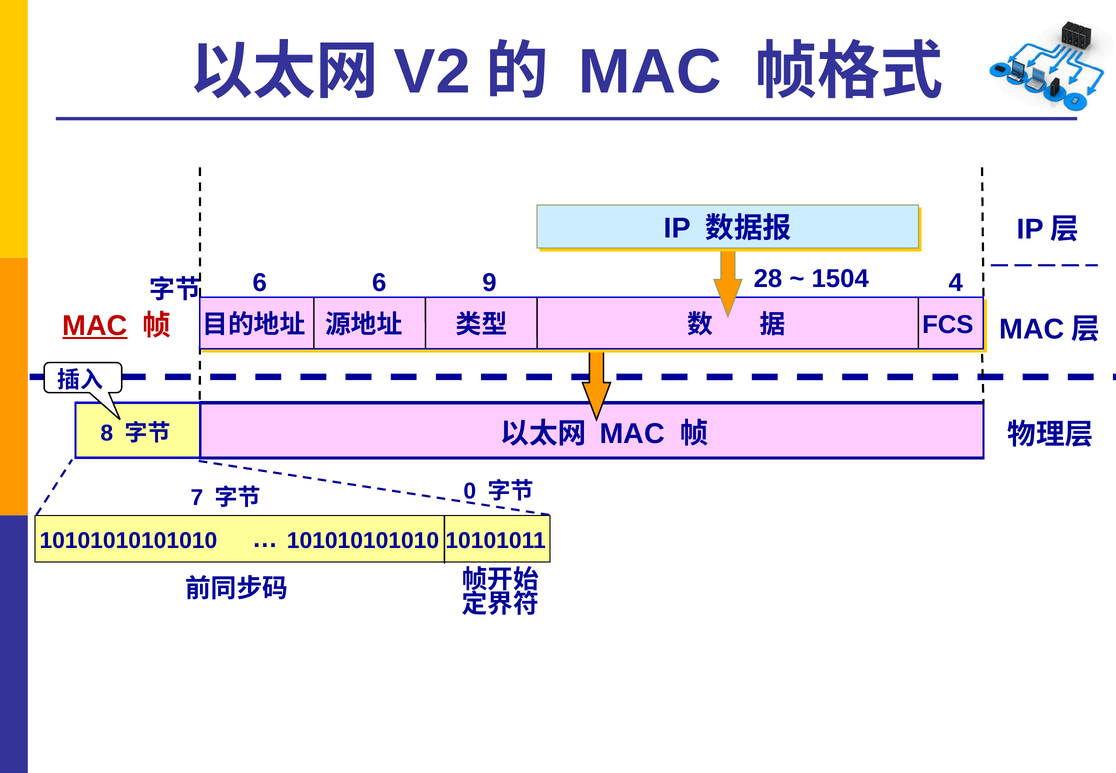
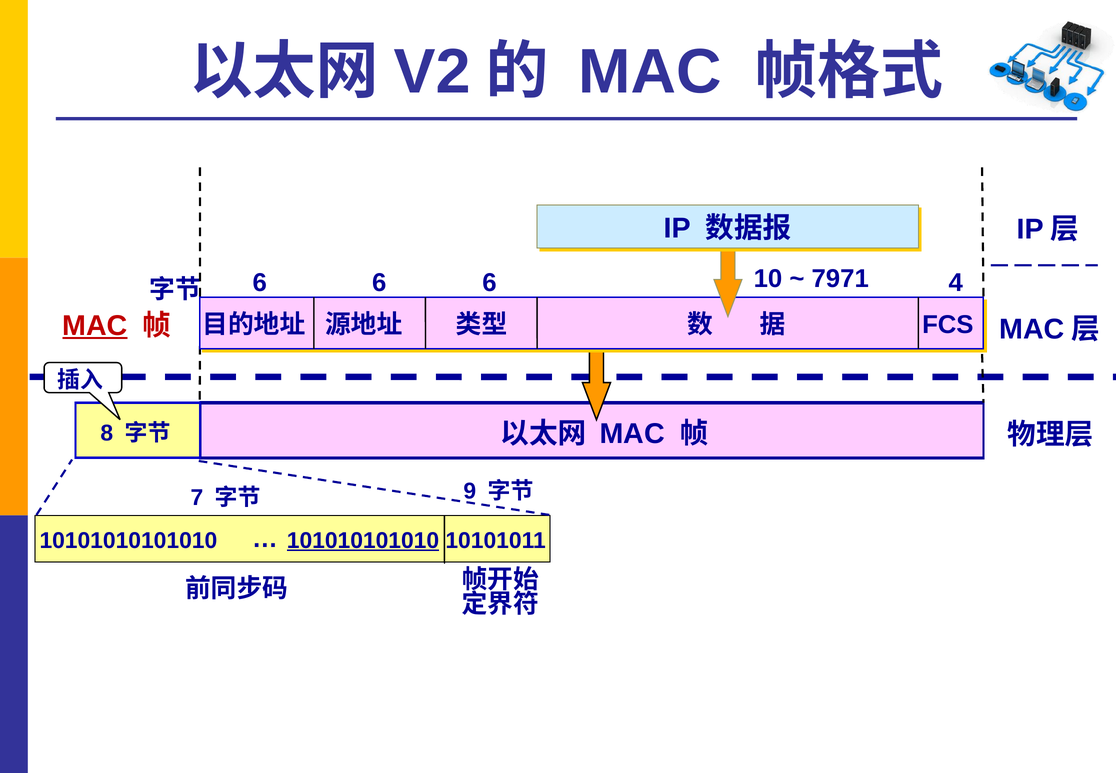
6 6 9: 9 -> 6
28: 28 -> 10
1504: 1504 -> 7971
0: 0 -> 9
101010101010 underline: none -> present
